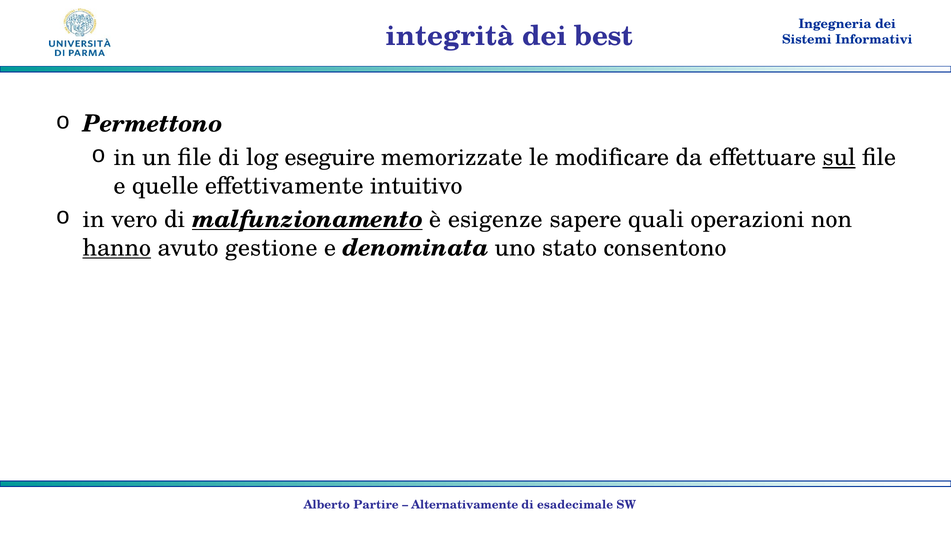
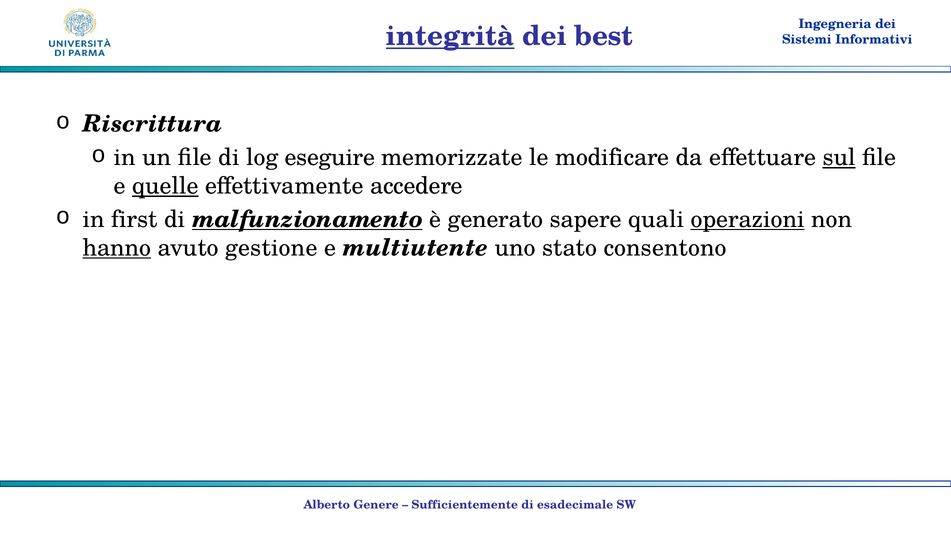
integrità underline: none -> present
Permettono: Permettono -> Riscrittura
quelle underline: none -> present
intuitivo: intuitivo -> accedere
vero: vero -> first
esigenze: esigenze -> generato
operazioni underline: none -> present
denominata: denominata -> multiutente
Partire: Partire -> Genere
Alternativamente: Alternativamente -> Sufficientemente
